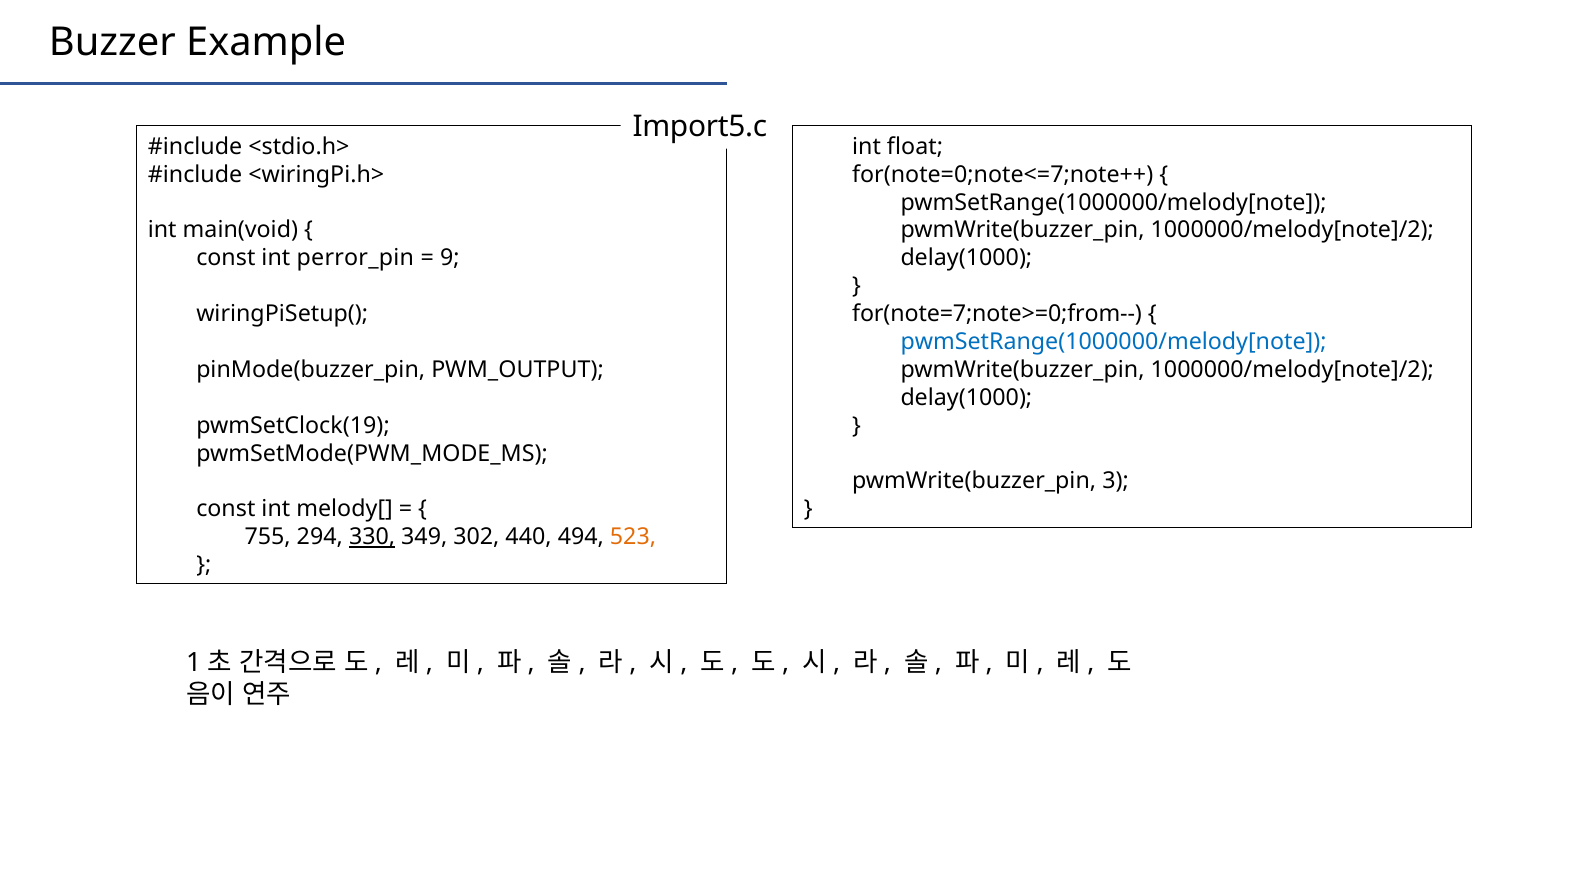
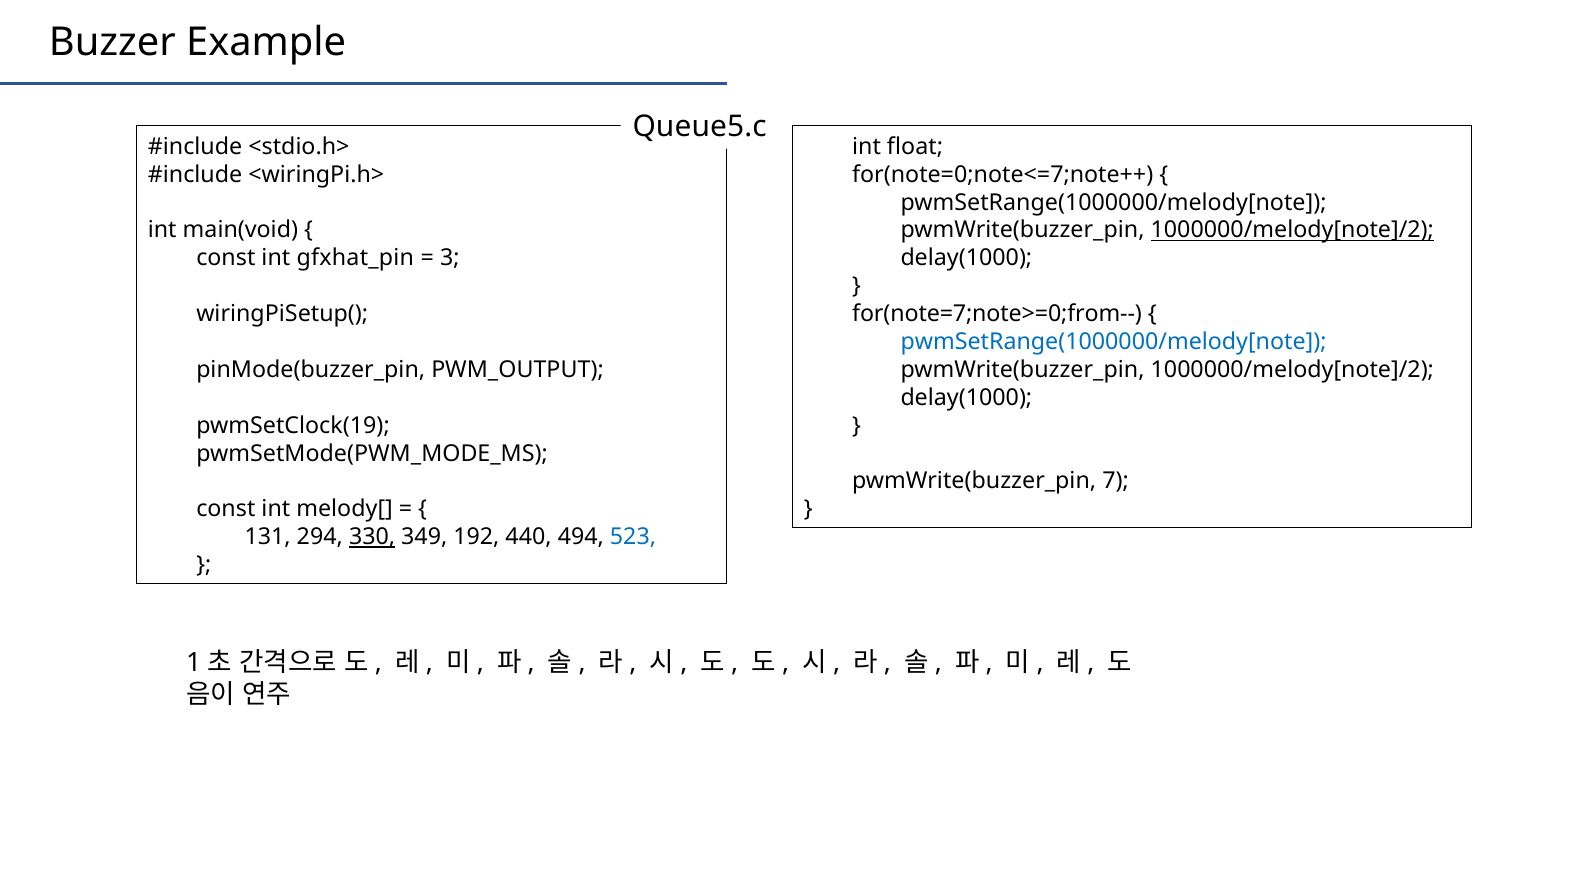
Import5.c: Import5.c -> Queue5.c
1000000/melody[note]/2 at (1292, 230) underline: none -> present
perror_pin: perror_pin -> gfxhat_pin
9: 9 -> 3
3: 3 -> 7
755: 755 -> 131
302: 302 -> 192
523 colour: orange -> blue
